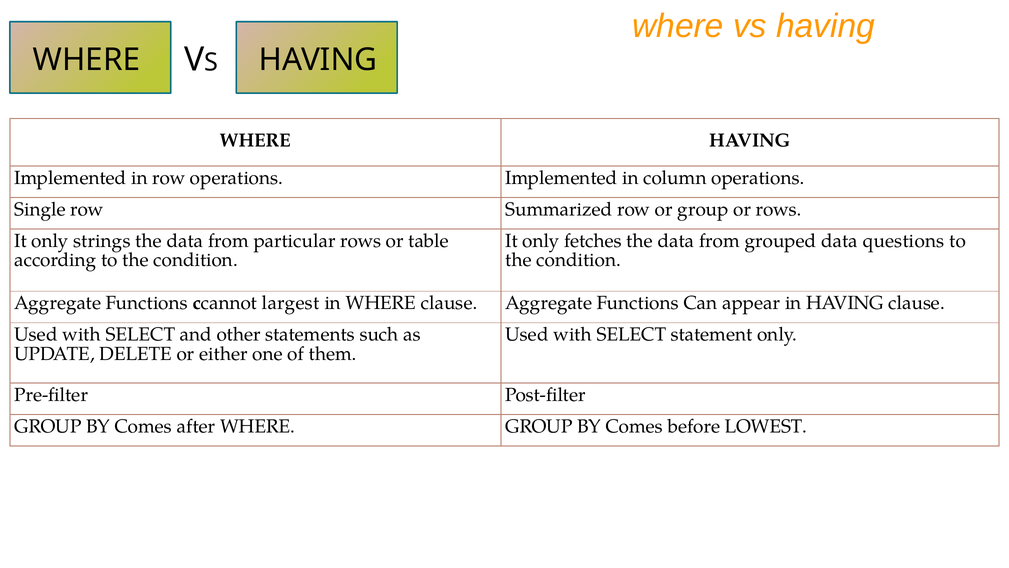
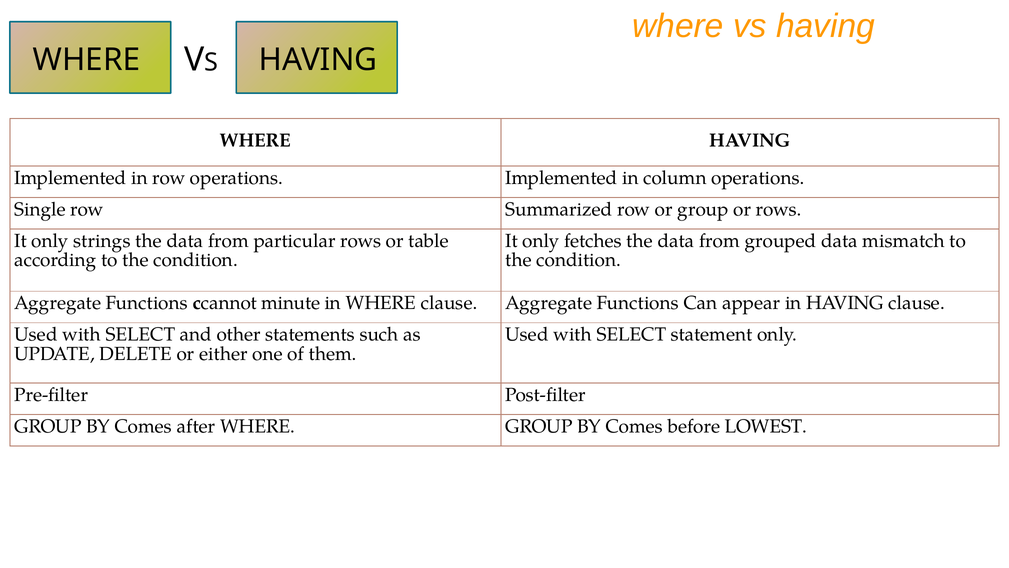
questions: questions -> mismatch
largest: largest -> minute
